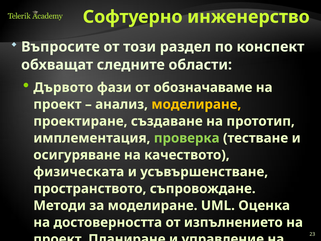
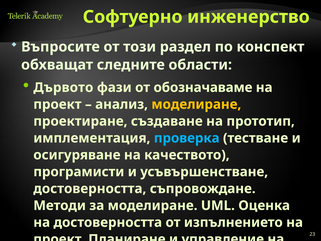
проверка colour: light green -> light blue
физическата: физическата -> програмисти
пространството at (90, 188): пространството -> достоверността
